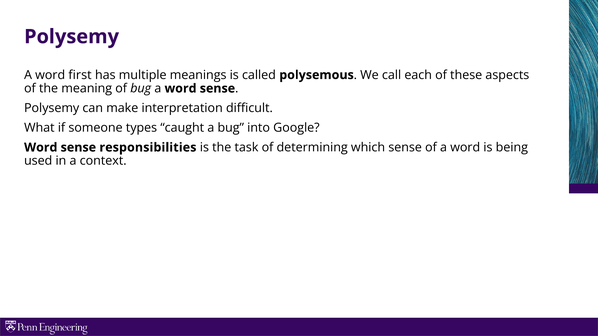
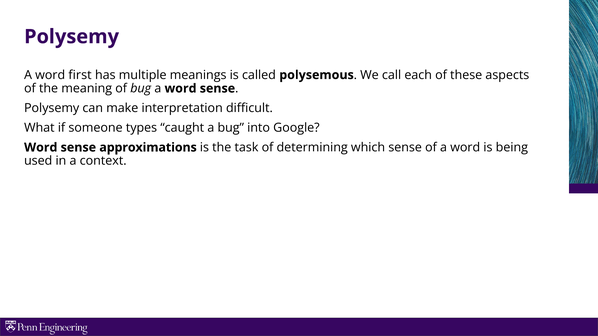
responsibilities: responsibilities -> approximations
